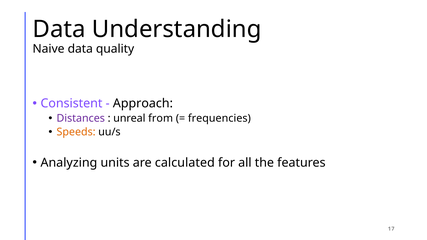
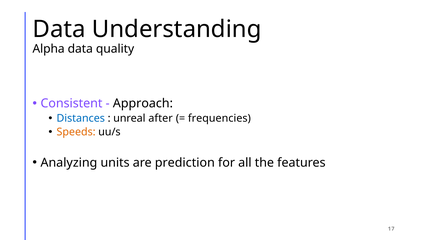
Naive: Naive -> Alpha
Distances colour: purple -> blue
from: from -> after
calculated: calculated -> prediction
